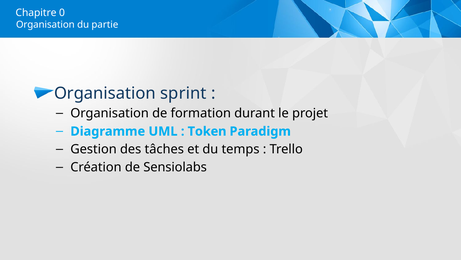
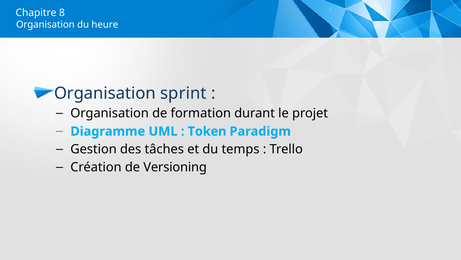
0: 0 -> 8
partie: partie -> heure
Sensiolabs: Sensiolabs -> Versioning
